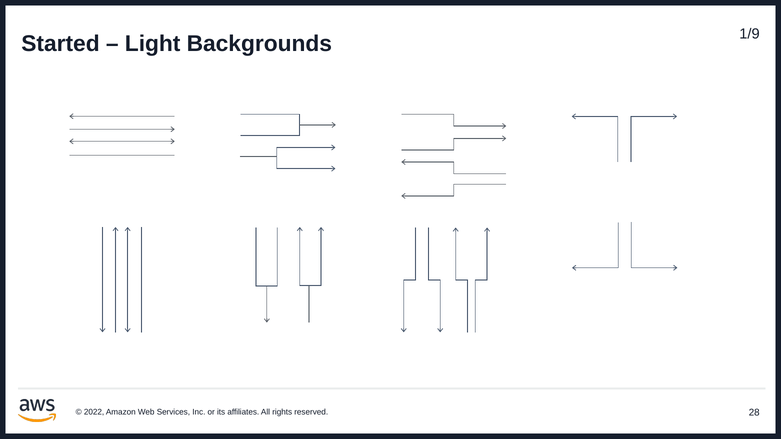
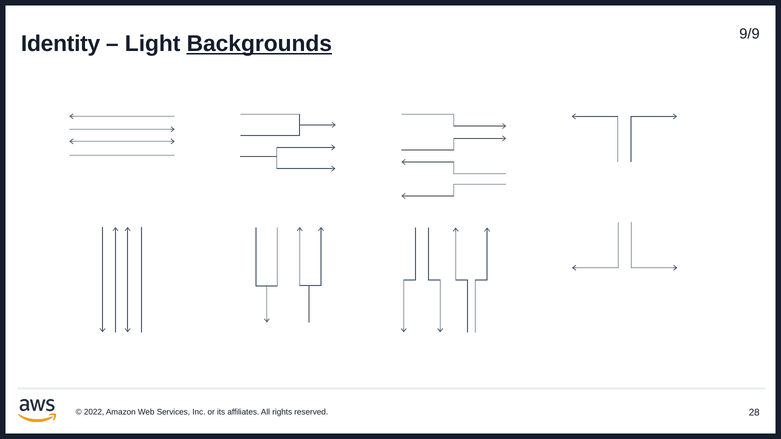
1/9: 1/9 -> 9/9
Started: Started -> Identity
Backgrounds underline: none -> present
